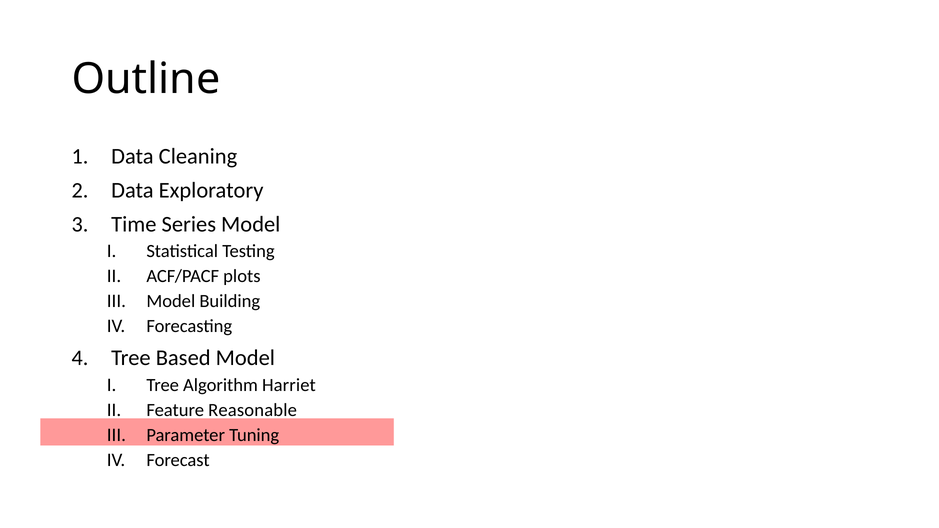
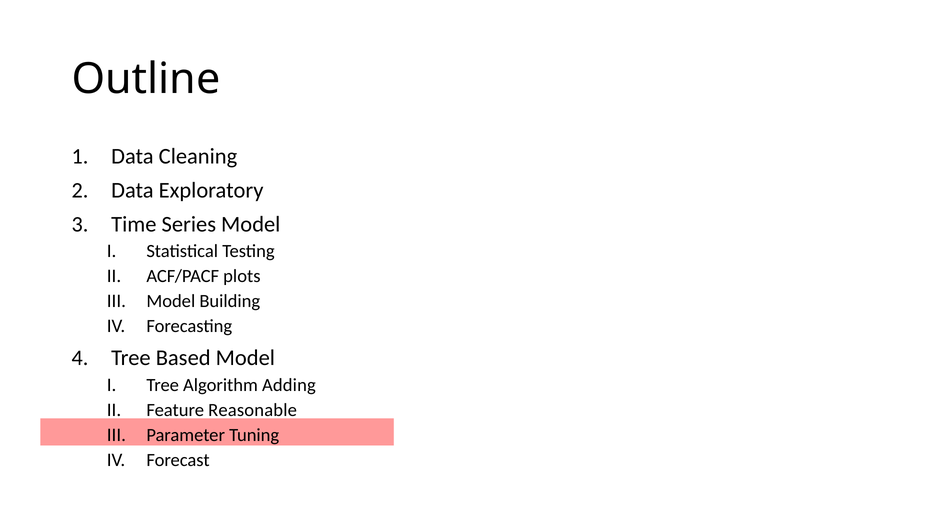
Harriet: Harriet -> Adding
